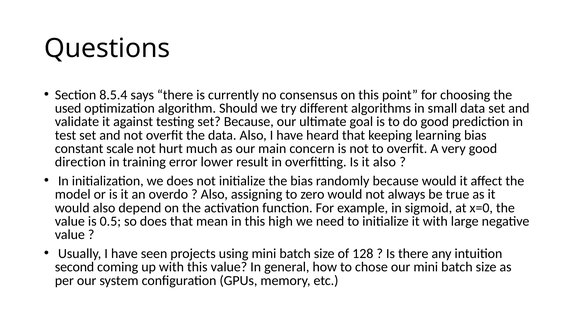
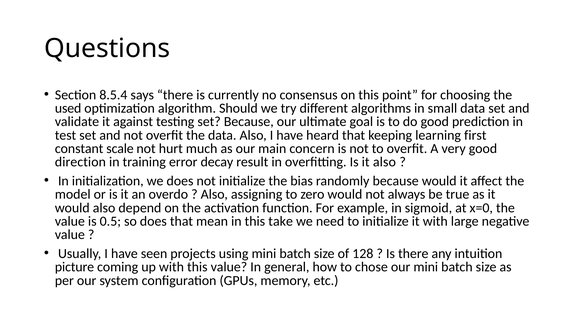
learning bias: bias -> first
lower: lower -> decay
high: high -> take
second: second -> picture
